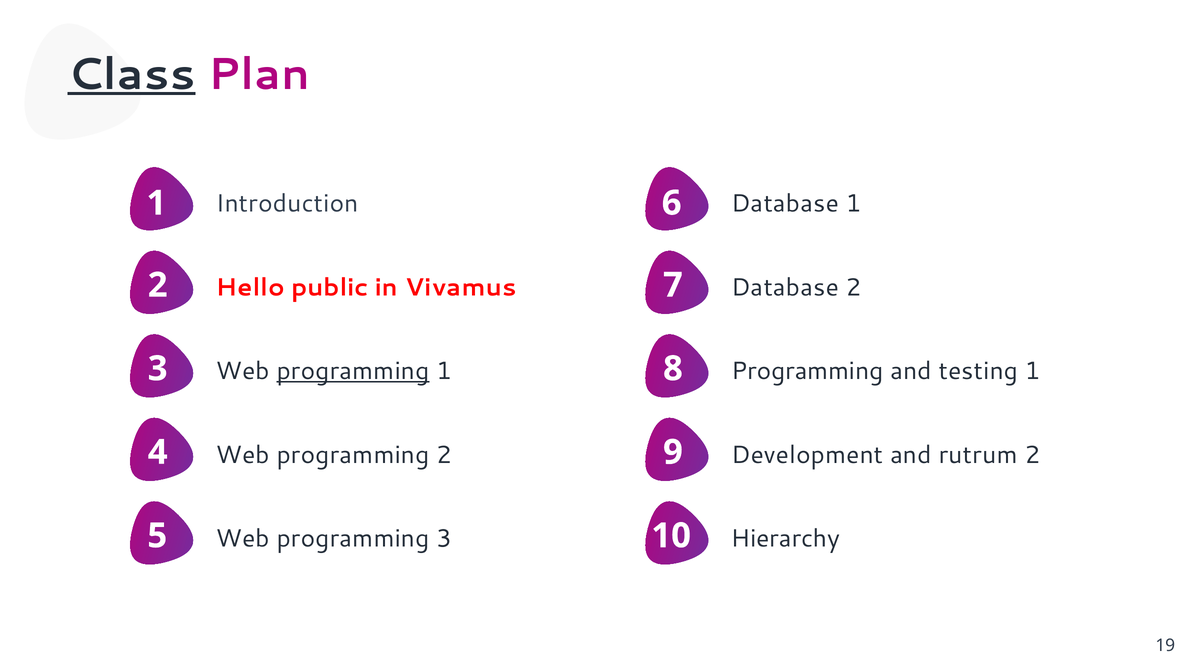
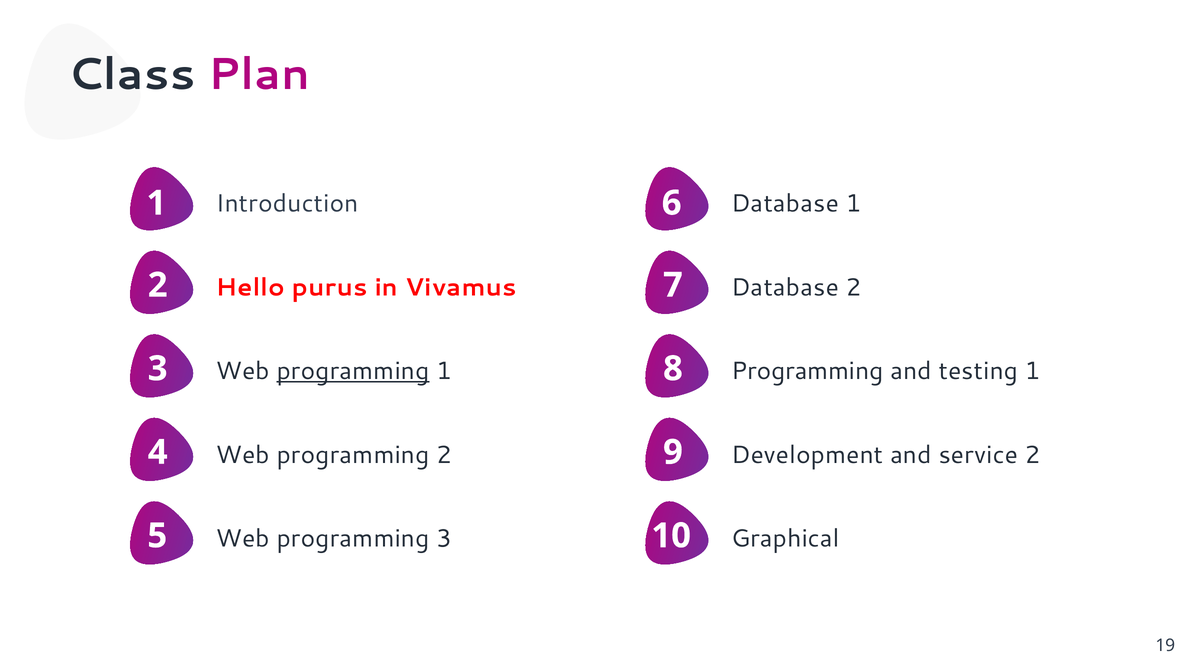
Class underline: present -> none
public: public -> purus
rutrum: rutrum -> service
Hierarchy: Hierarchy -> Graphical
